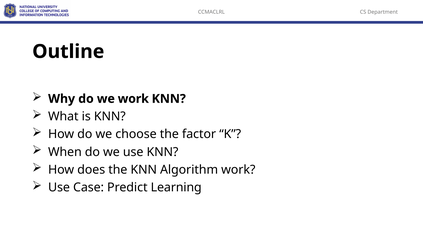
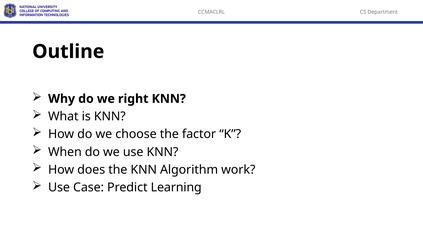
we work: work -> right
